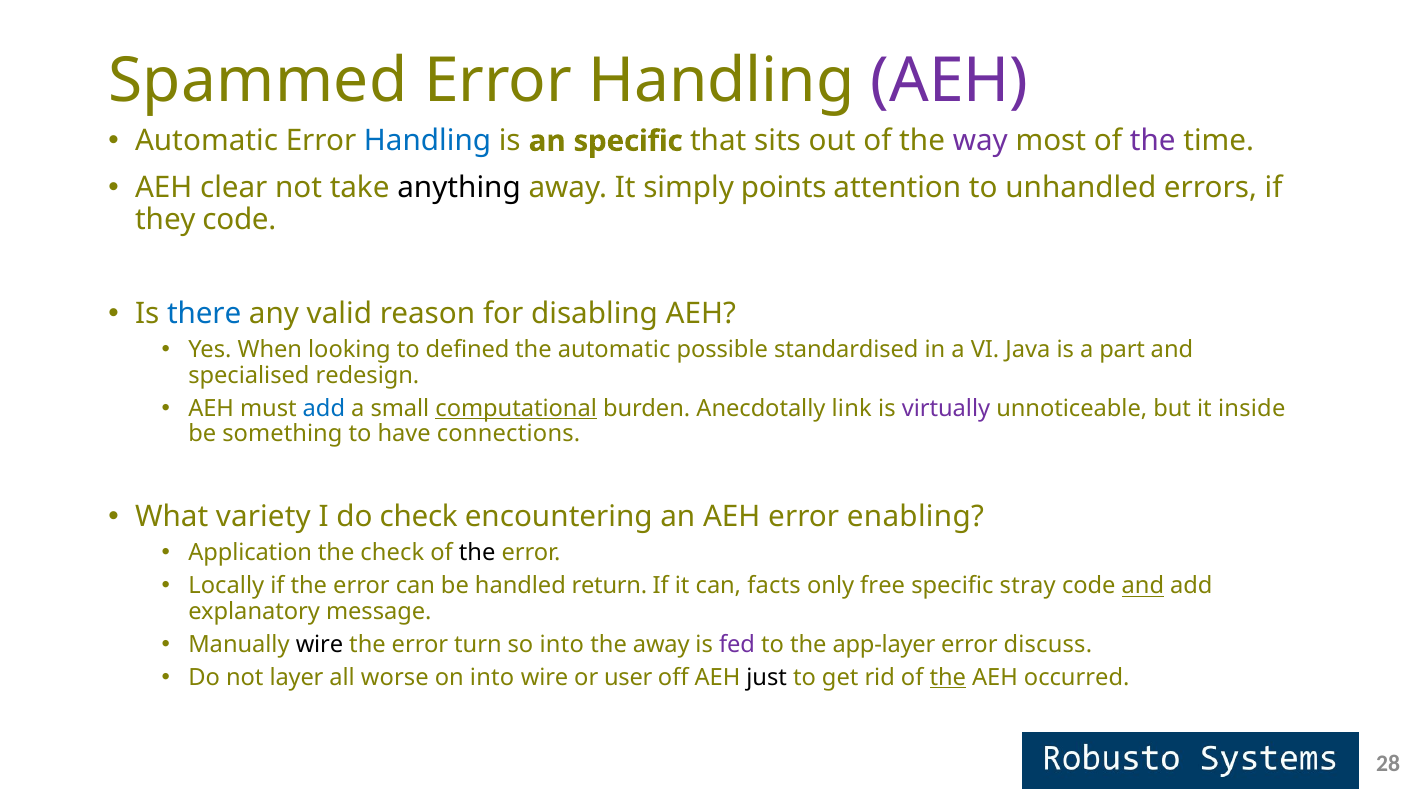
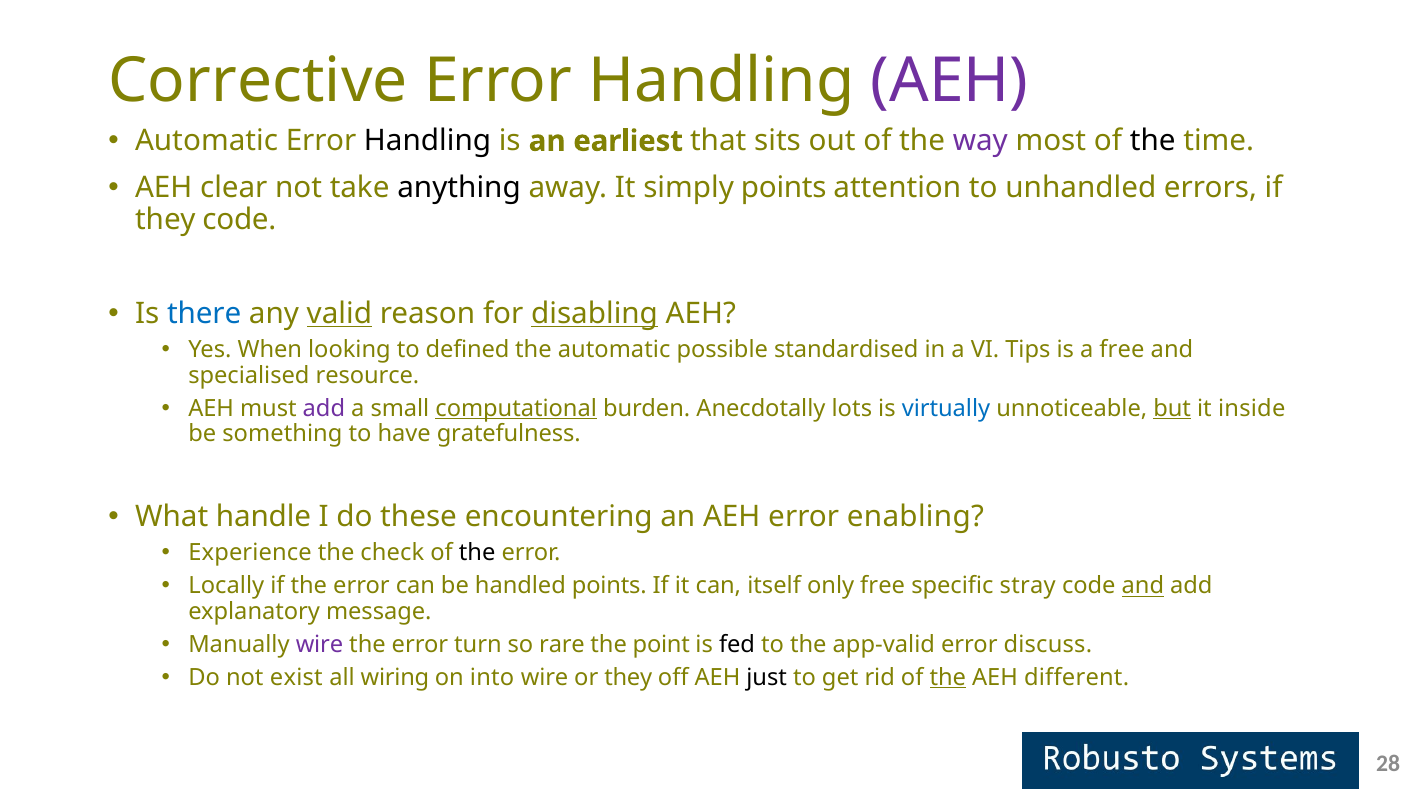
Spammed: Spammed -> Corrective
Handling at (428, 141) colour: blue -> black
an specific: specific -> earliest
the at (1153, 141) colour: purple -> black
valid underline: none -> present
disabling underline: none -> present
Java: Java -> Tips
a part: part -> free
redesign: redesign -> resource
add at (324, 408) colour: blue -> purple
link: link -> lots
virtually colour: purple -> blue
but underline: none -> present
connections: connections -> gratefulness
variety: variety -> handle
do check: check -> these
Application: Application -> Experience
handled return: return -> points
facts: facts -> itself
wire at (319, 644) colour: black -> purple
so into: into -> rare
the away: away -> point
fed colour: purple -> black
app-layer: app-layer -> app-valid
layer: layer -> exist
worse: worse -> wiring
or user: user -> they
occurred: occurred -> different
